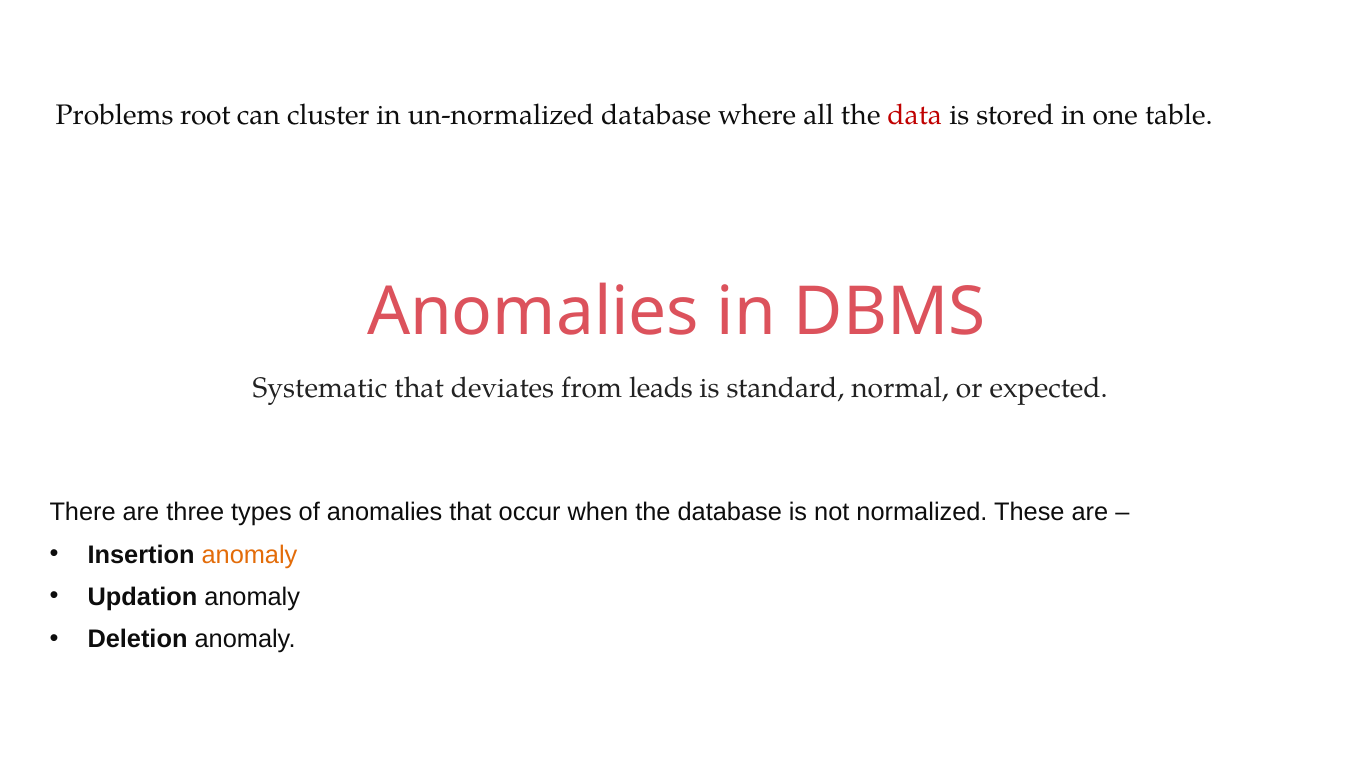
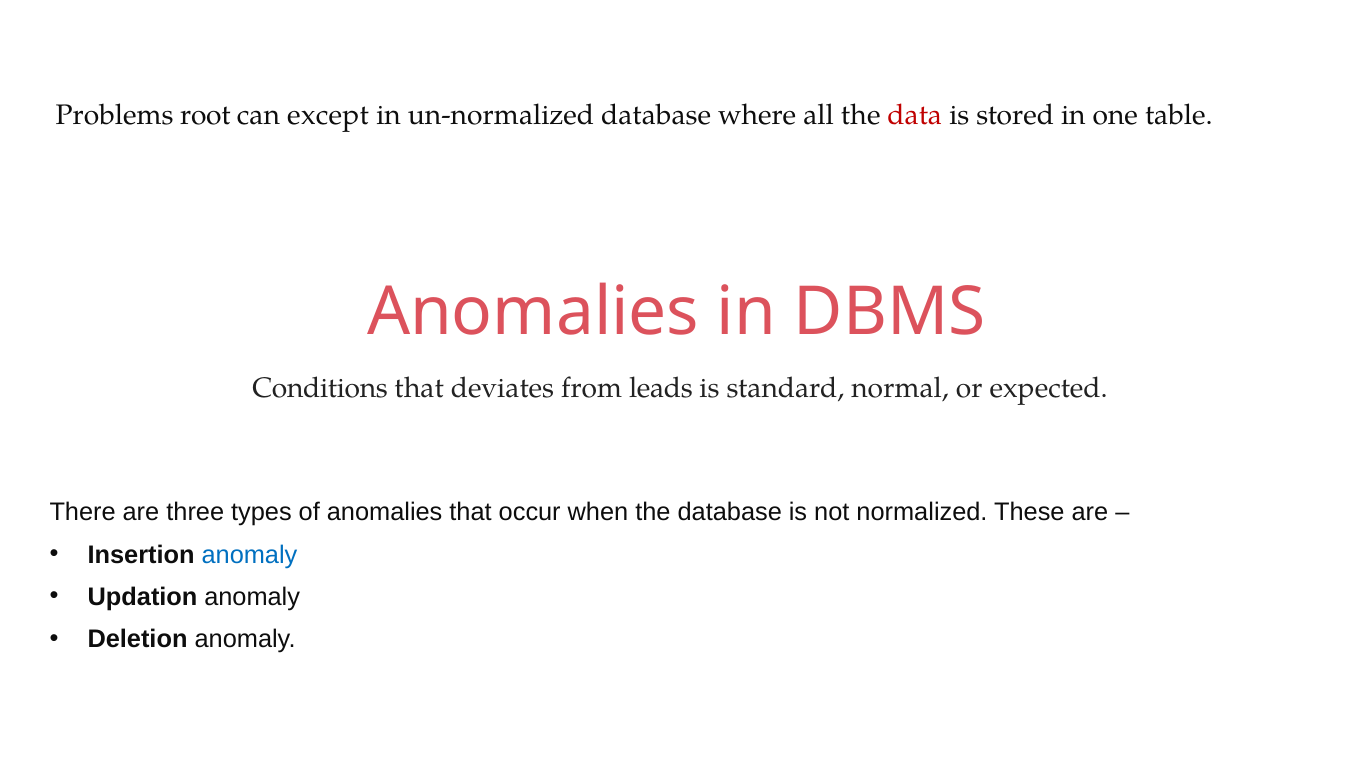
cluster: cluster -> except
Systematic: Systematic -> Conditions
anomaly at (249, 555) colour: orange -> blue
